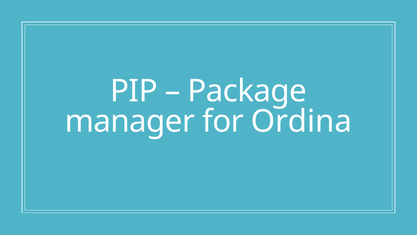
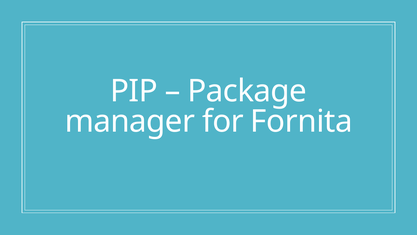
Ordina: Ordina -> Fornita
